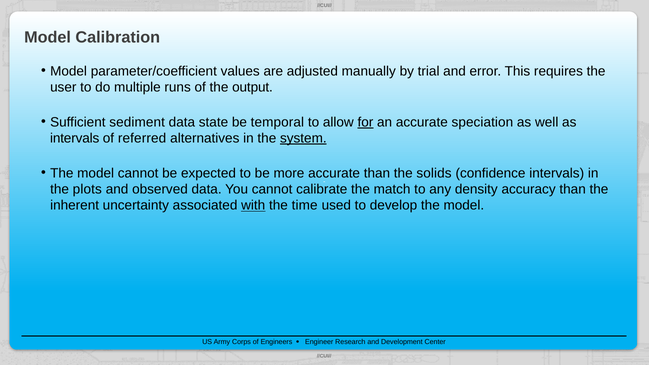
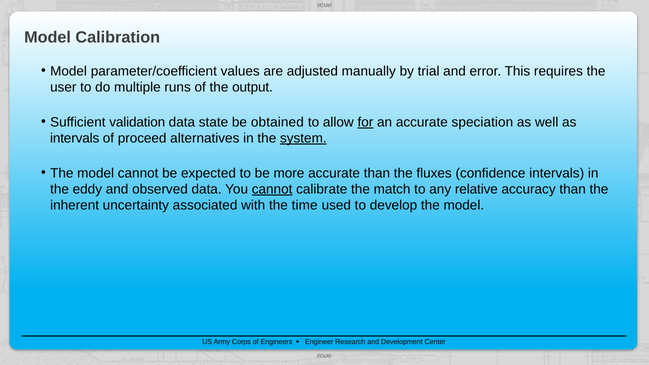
sediment: sediment -> validation
temporal: temporal -> obtained
referred: referred -> proceed
solids: solids -> fluxes
plots: plots -> eddy
cannot at (272, 189) underline: none -> present
density: density -> relative
with underline: present -> none
